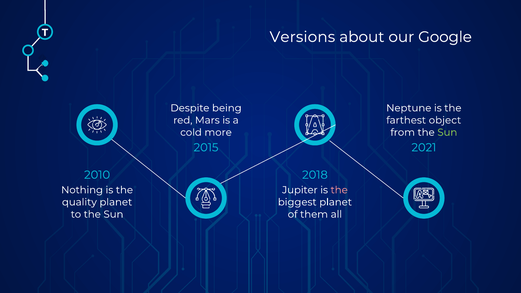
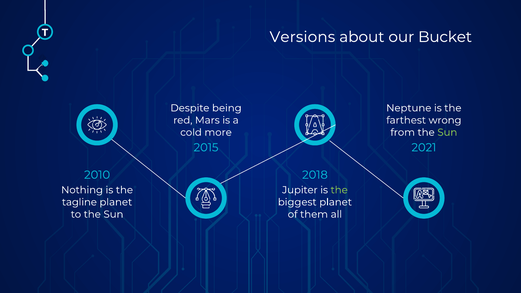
Google: Google -> Bucket
object: object -> wrong
the at (339, 190) colour: pink -> light green
quality: quality -> tagline
